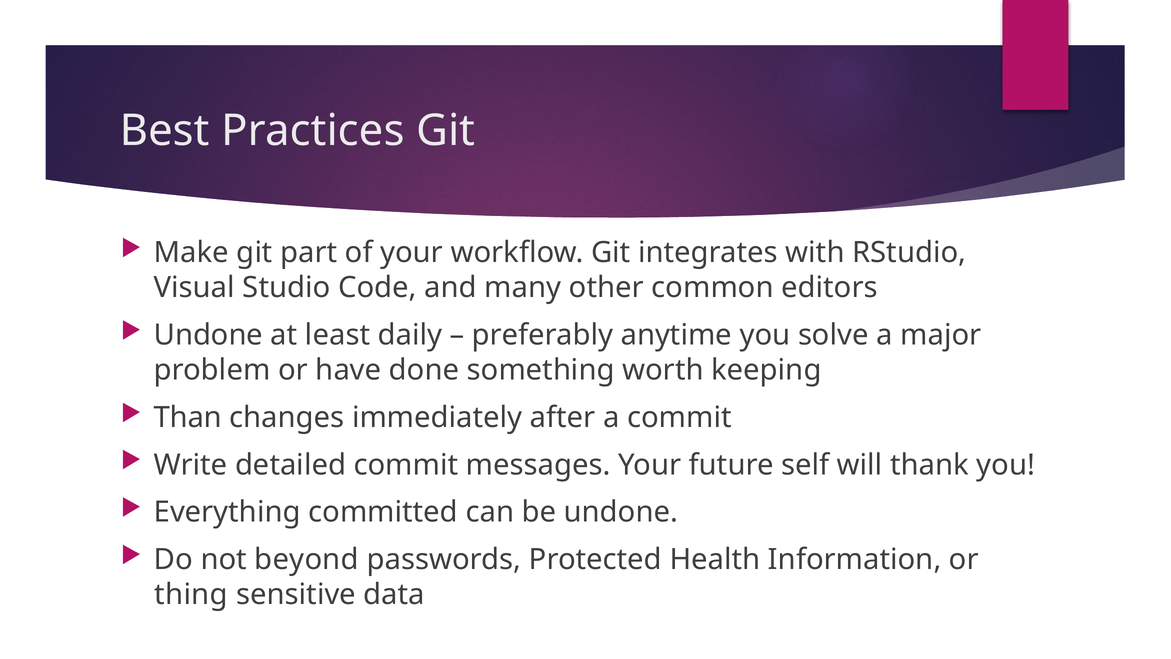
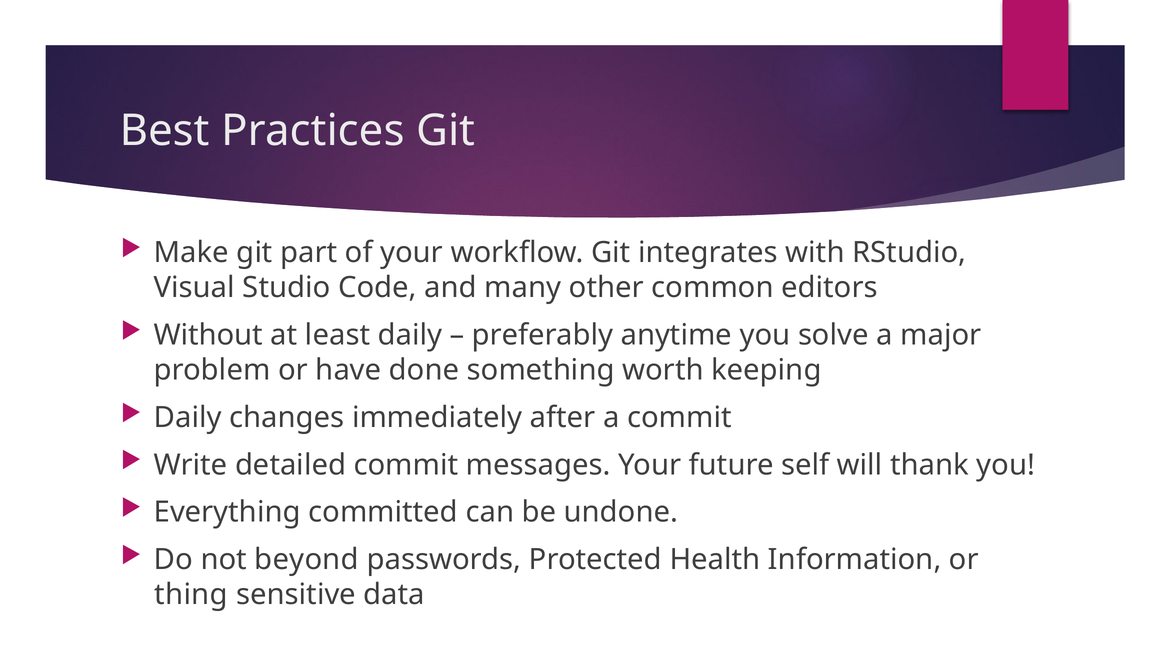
Undone at (208, 335): Undone -> Without
Than at (188, 417): Than -> Daily
